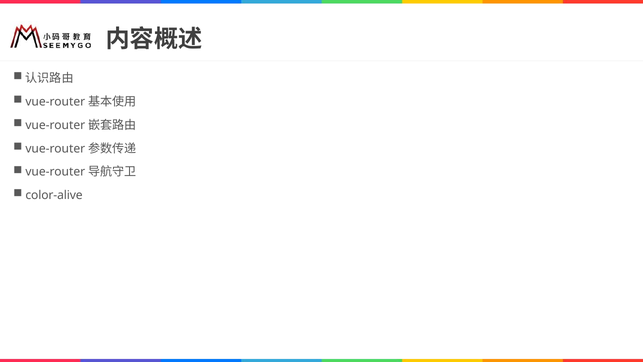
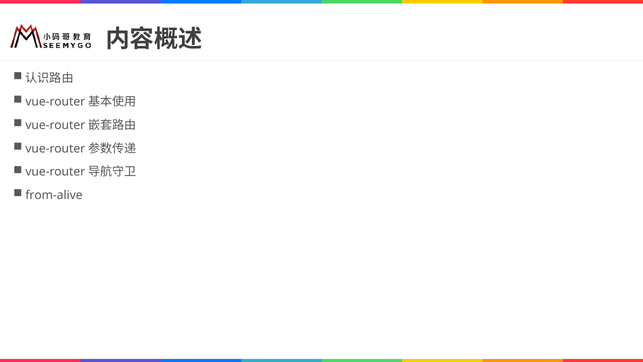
color-alive: color-alive -> from-alive
